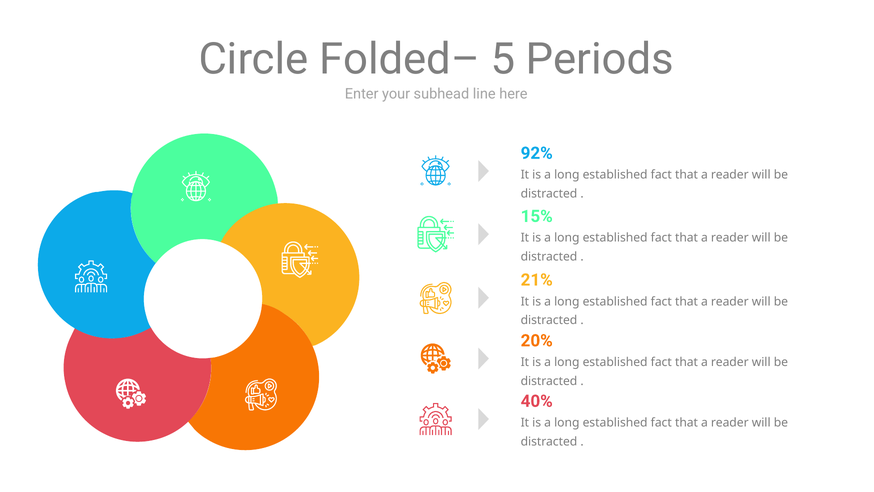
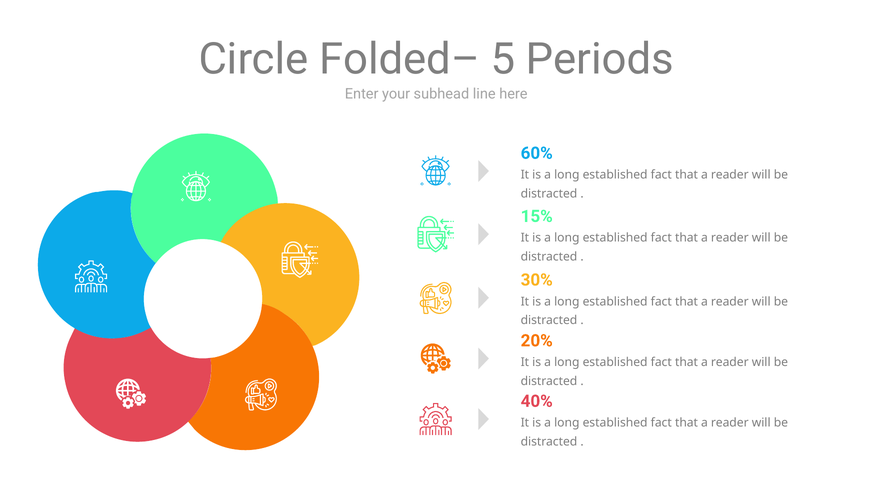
92%: 92% -> 60%
21%: 21% -> 30%
